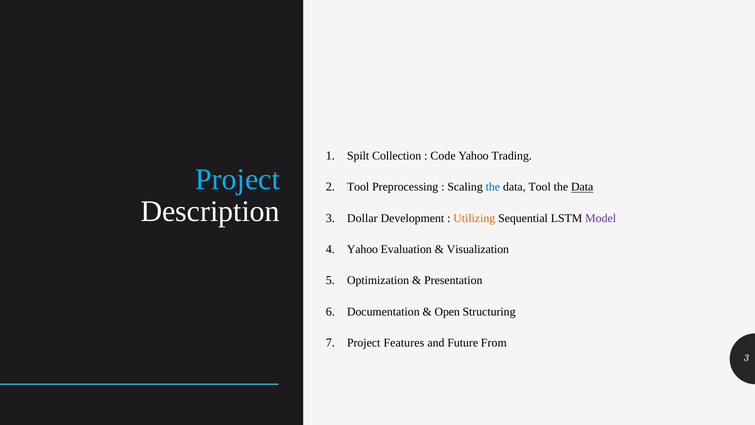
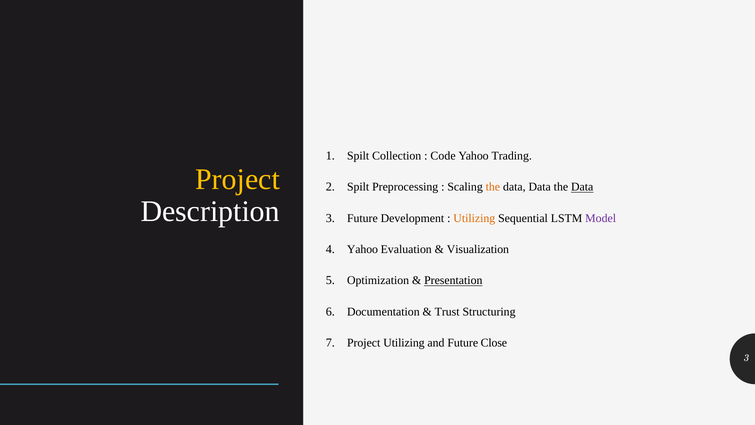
Project at (238, 179) colour: light blue -> yellow
Tool at (358, 187): Tool -> Spilt
the at (493, 187) colour: blue -> orange
data Tool: Tool -> Data
3 Dollar: Dollar -> Future
Presentation underline: none -> present
Open: Open -> Trust
Project Features: Features -> Utilizing
From: From -> Close
